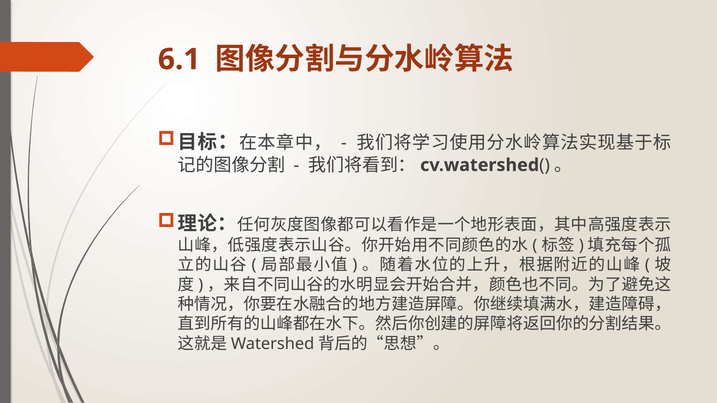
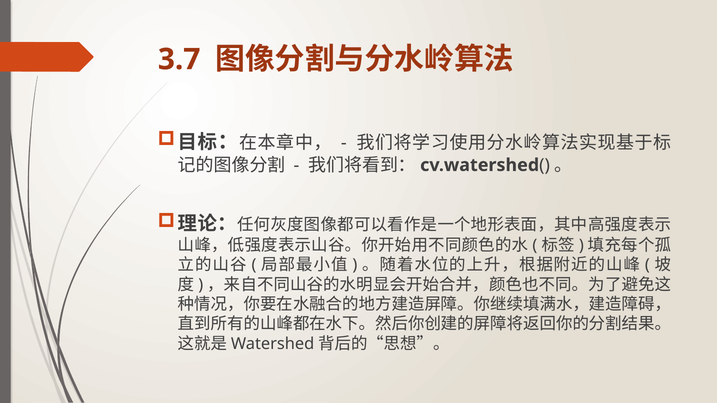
6.1: 6.1 -> 3.7
